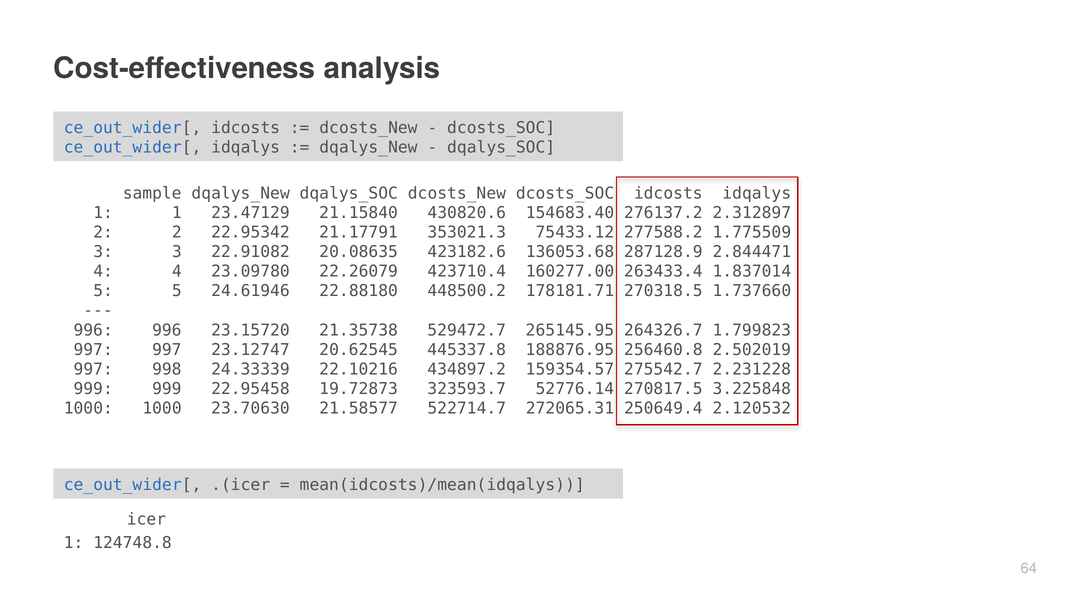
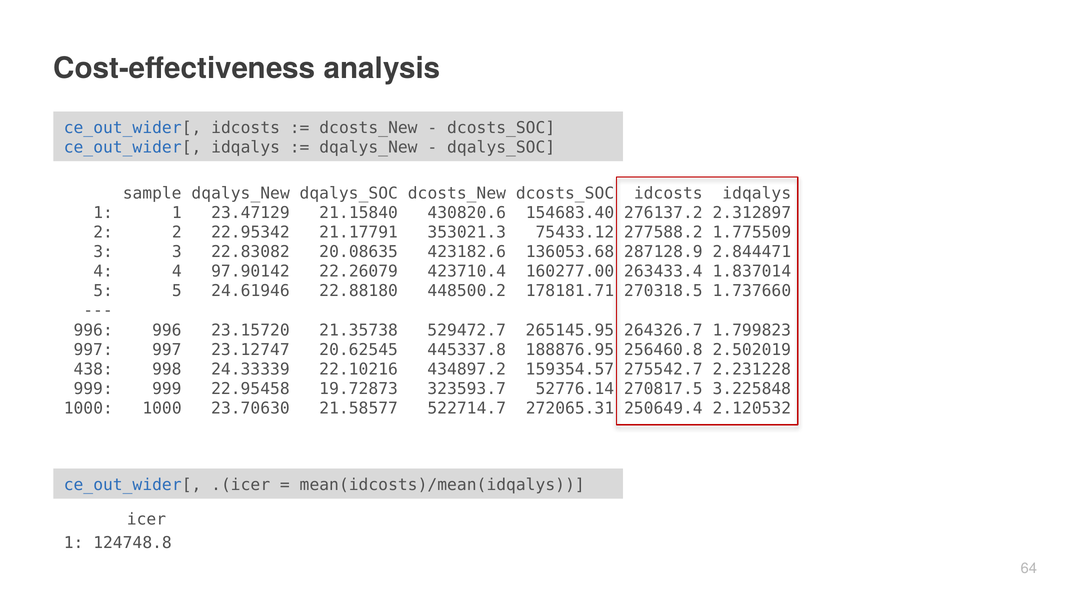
22.91082: 22.91082 -> 22.83082
23.09780: 23.09780 -> 97.90142
997 at (93, 369): 997 -> 438
